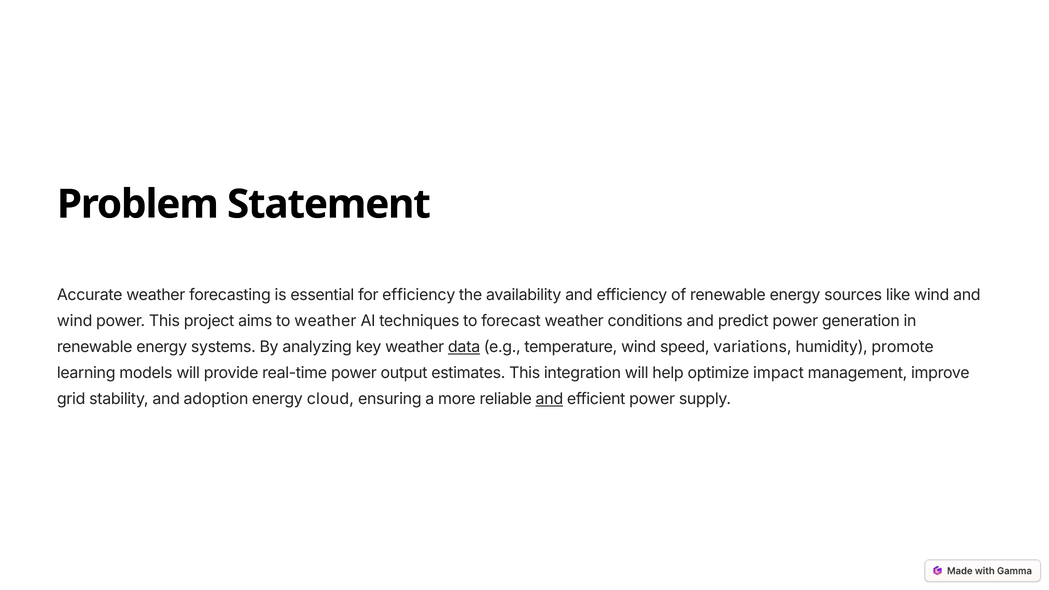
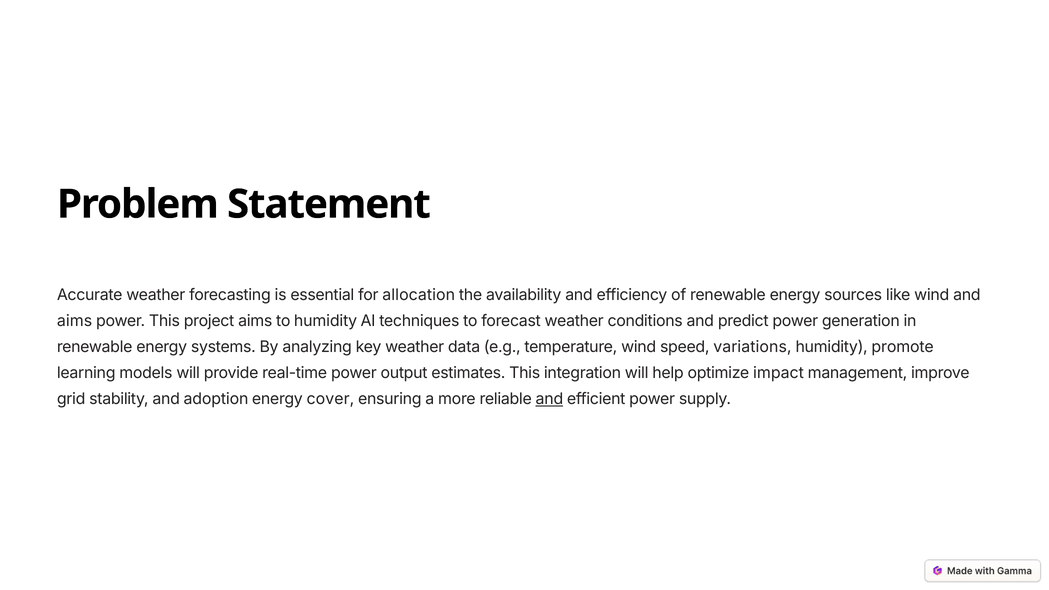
for efficiency: efficiency -> allocation
wind at (75, 321): wind -> aims
to weather: weather -> humidity
data underline: present -> none
cloud: cloud -> cover
